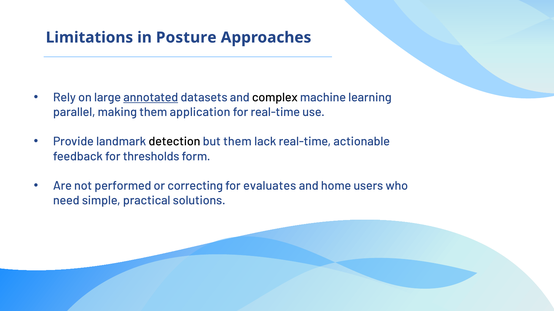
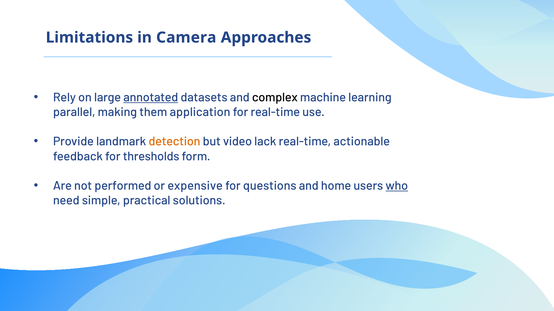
Posture: Posture -> Camera
detection colour: black -> orange
but them: them -> video
correcting: correcting -> expensive
evaluates: evaluates -> questions
who underline: none -> present
